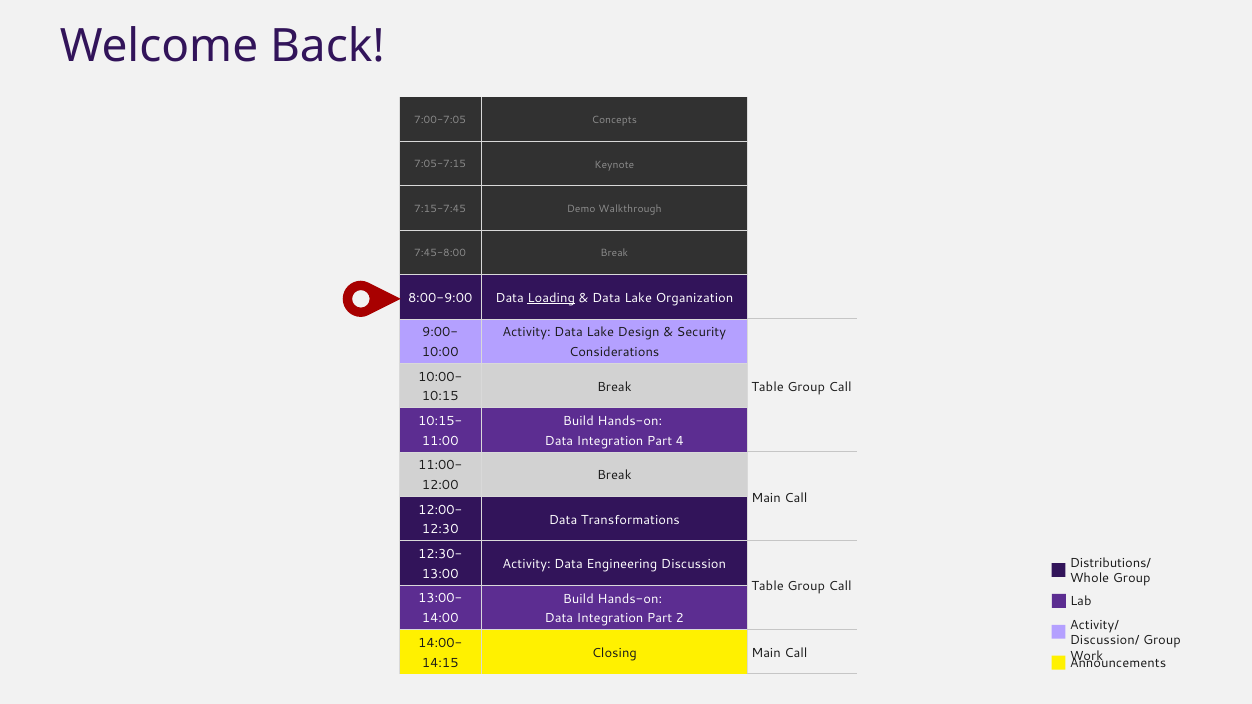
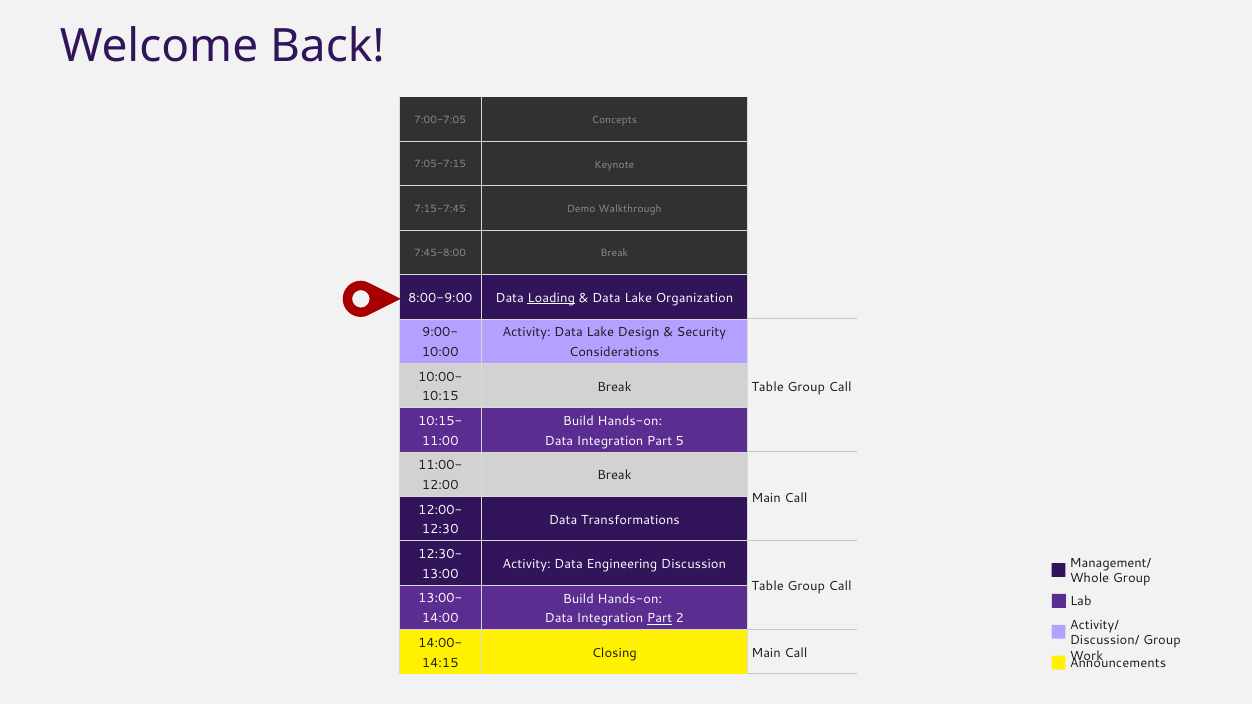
4: 4 -> 5
Distributions/: Distributions/ -> Management/
Part at (660, 619) underline: none -> present
